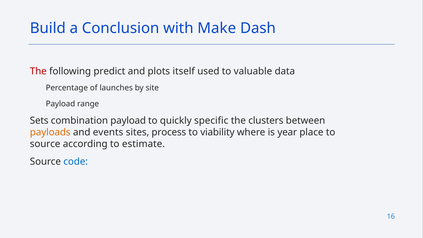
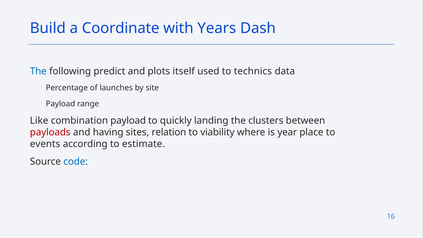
Conclusion: Conclusion -> Coordinate
Make: Make -> Years
The at (38, 71) colour: red -> blue
valuable: valuable -> technics
Sets: Sets -> Like
specific: specific -> landing
payloads colour: orange -> red
events: events -> having
process: process -> relation
source at (45, 144): source -> events
